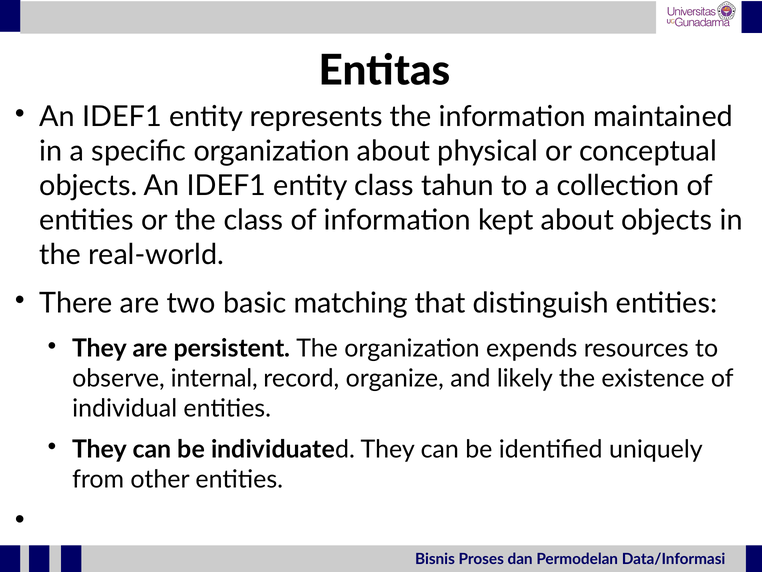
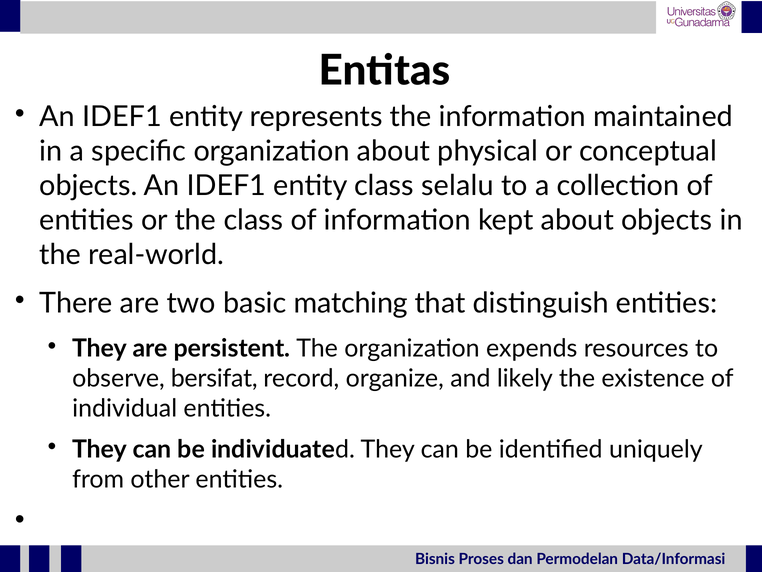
tahun: tahun -> selalu
internal: internal -> bersifat
